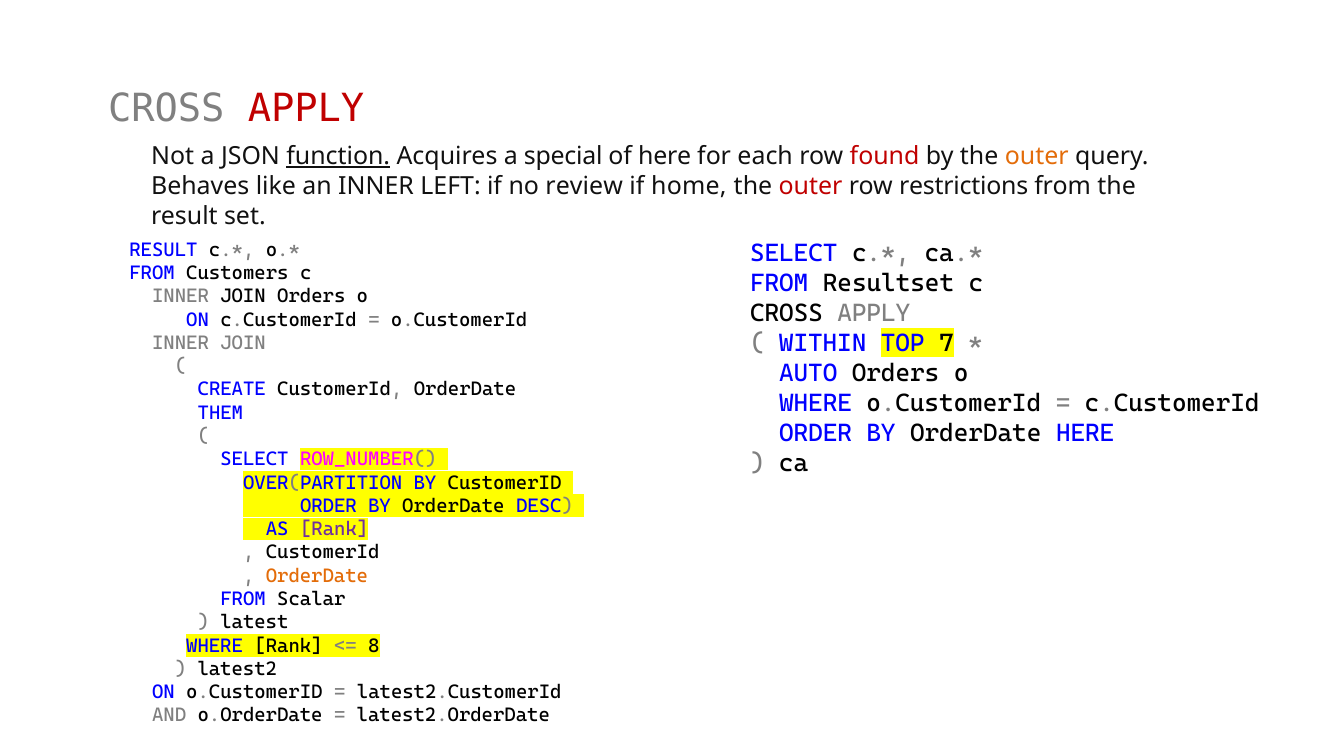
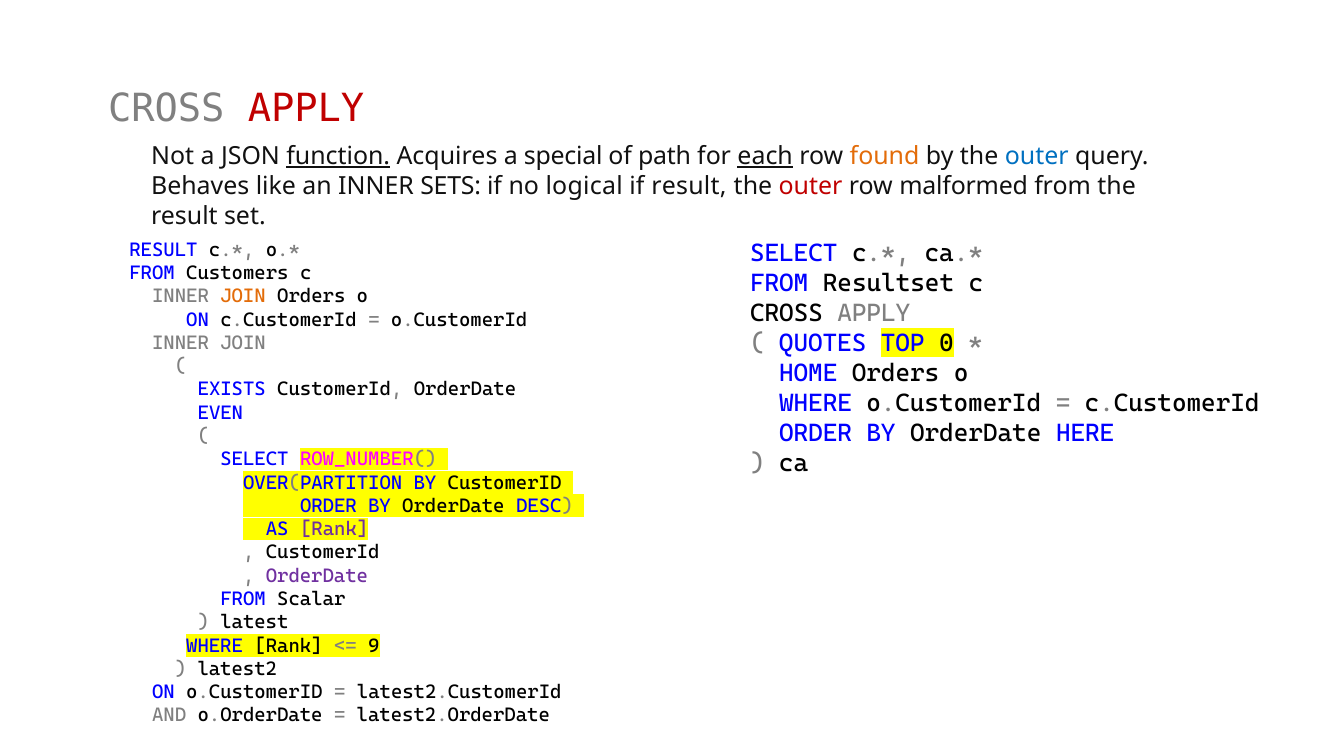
of here: here -> path
each underline: none -> present
found colour: red -> orange
outer at (1037, 156) colour: orange -> blue
LEFT: LEFT -> SETS
review: review -> logical
if home: home -> result
restrictions: restrictions -> malformed
JOIN at (243, 296) colour: black -> orange
WITHIN: WITHIN -> QUOTES
7: 7 -> 0
AUTO: AUTO -> HOME
CREATE: CREATE -> EXISTS
THEM: THEM -> EVEN
OrderDate at (317, 575) colour: orange -> purple
8: 8 -> 9
